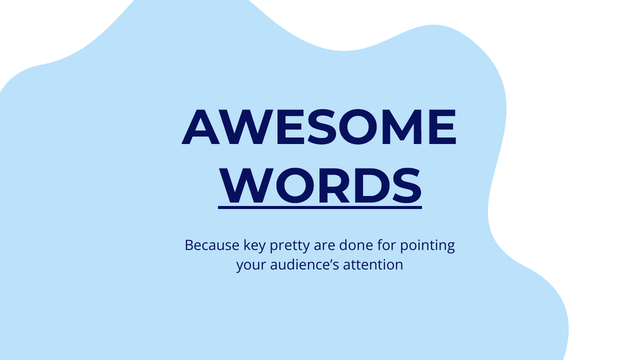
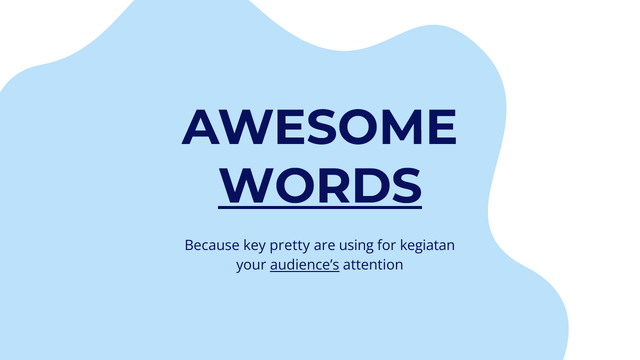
done: done -> using
pointing: pointing -> kegiatan
audience’s underline: none -> present
